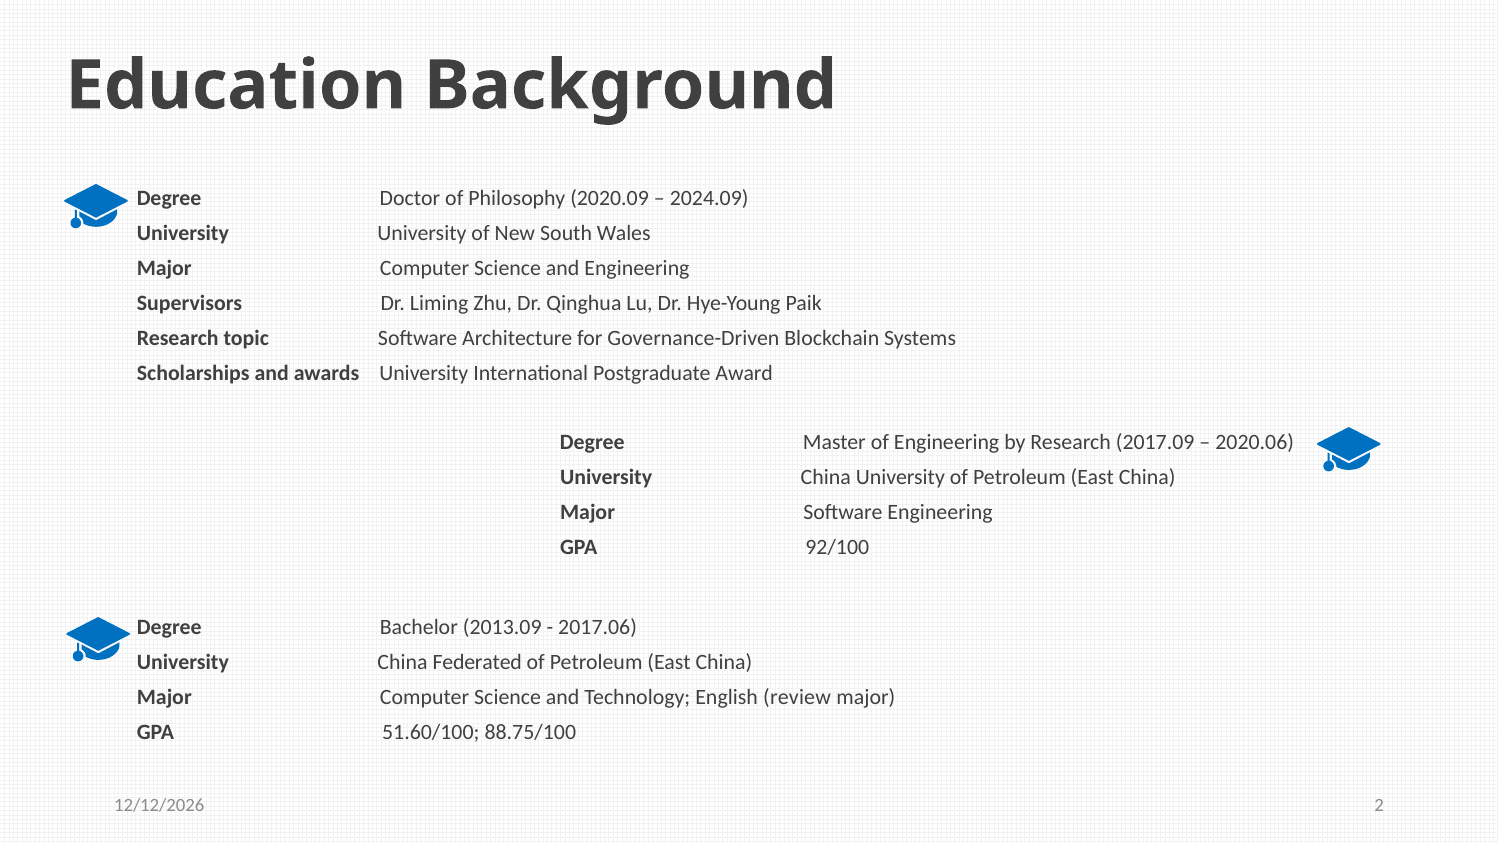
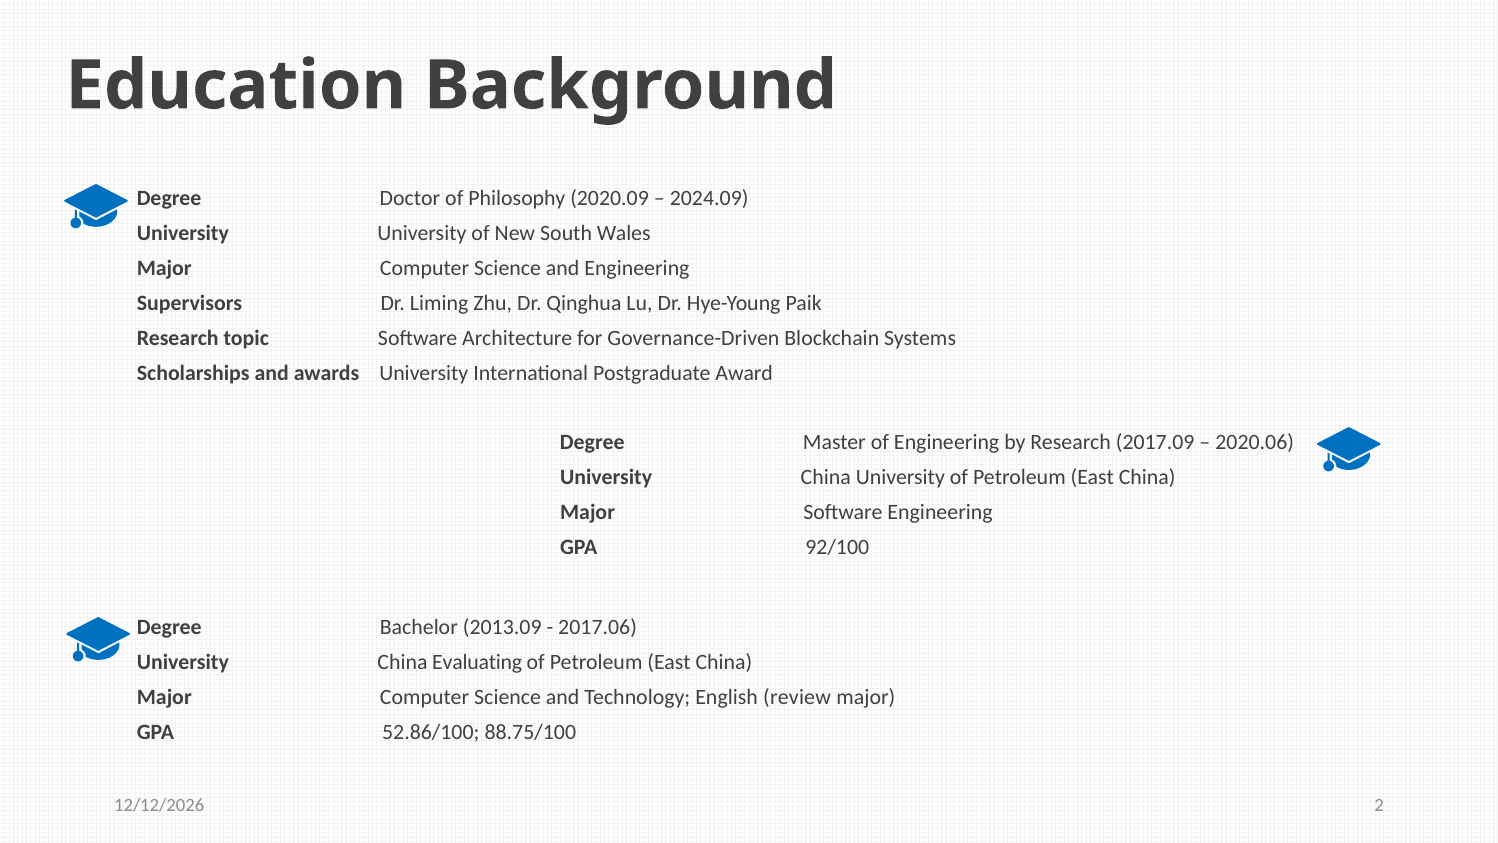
Federated: Federated -> Evaluating
51.60/100: 51.60/100 -> 52.86/100
